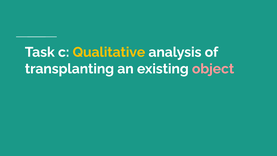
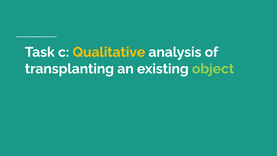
object colour: pink -> light green
